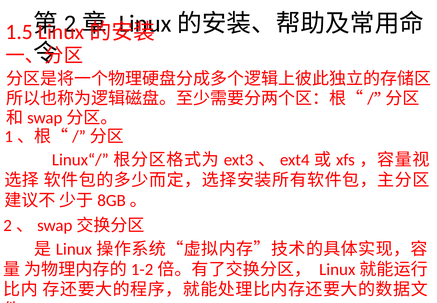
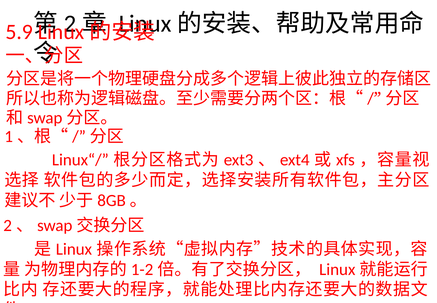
1.5: 1.5 -> 5.9
